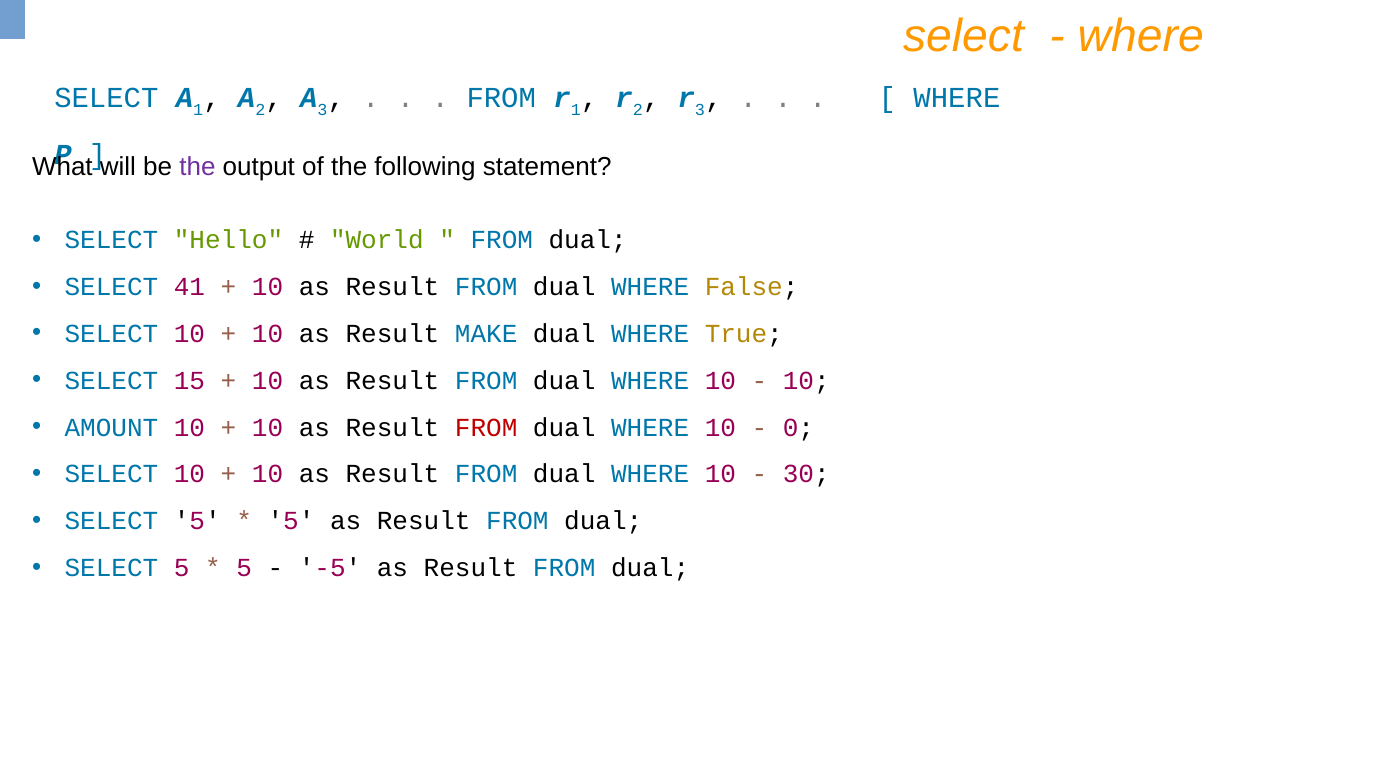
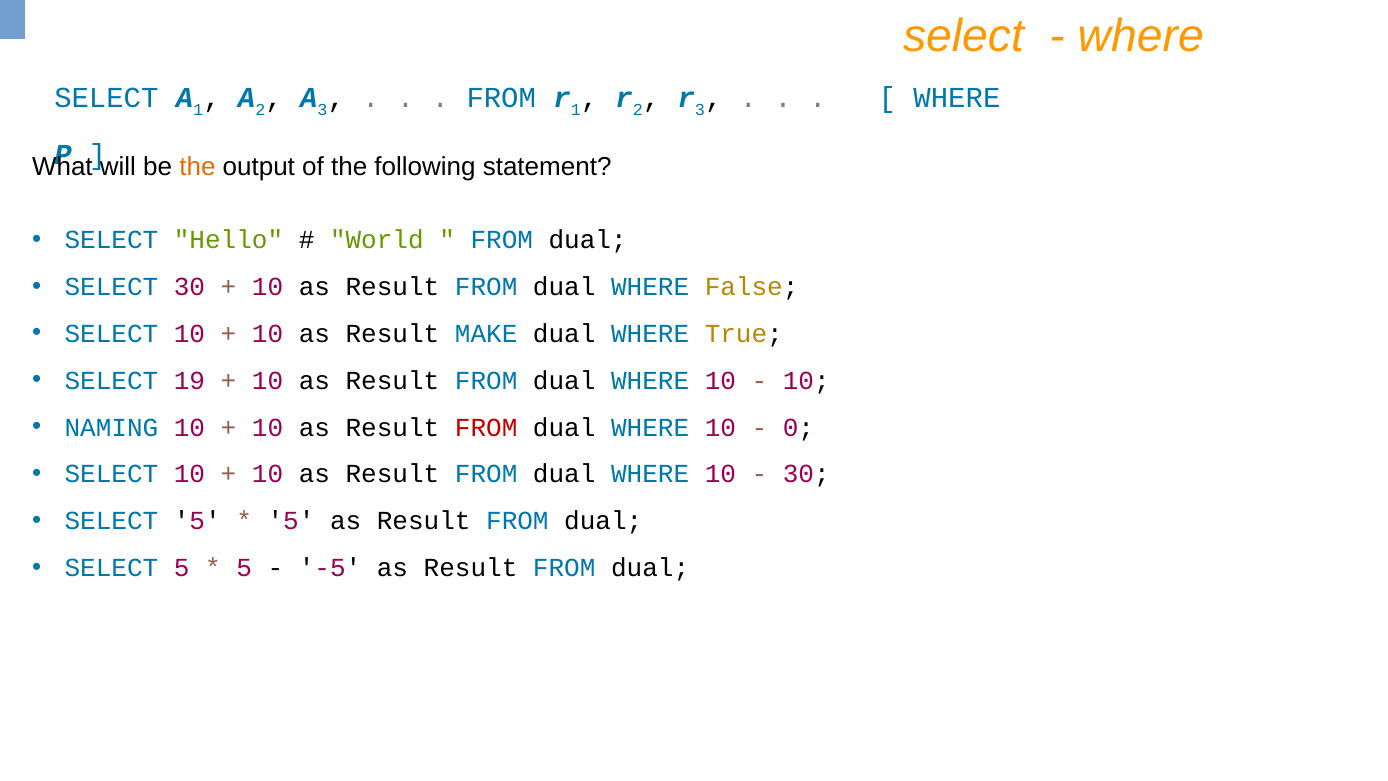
the at (197, 167) colour: purple -> orange
SELECT 41: 41 -> 30
15: 15 -> 19
AMOUNT: AMOUNT -> NAMING
